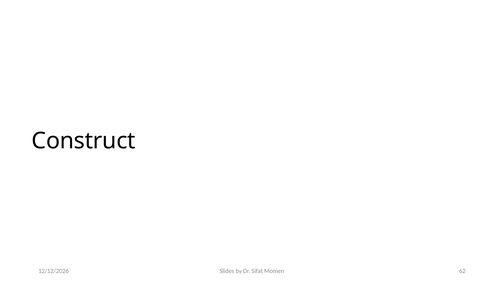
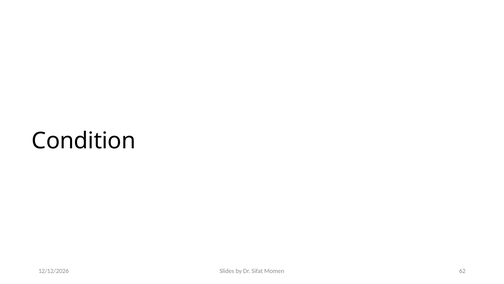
Construct: Construct -> Condition
